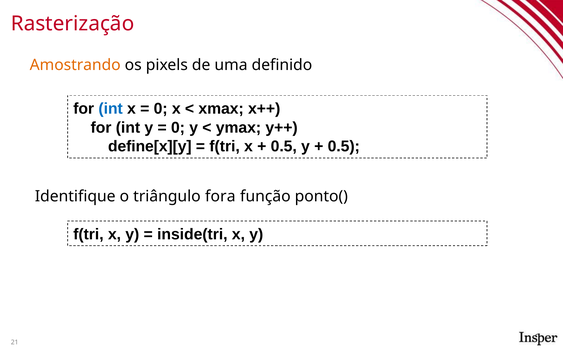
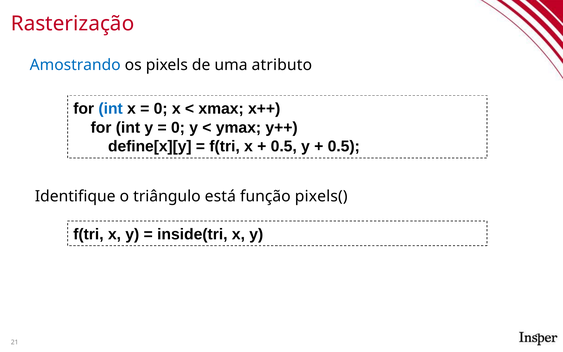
Amostrando colour: orange -> blue
definido: definido -> atributo
fora: fora -> está
ponto(: ponto( -> pixels(
